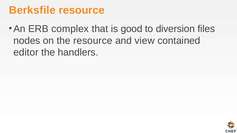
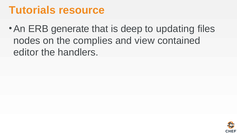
Berksfile: Berksfile -> Tutorials
complex: complex -> generate
good: good -> deep
diversion: diversion -> updating
the resource: resource -> complies
